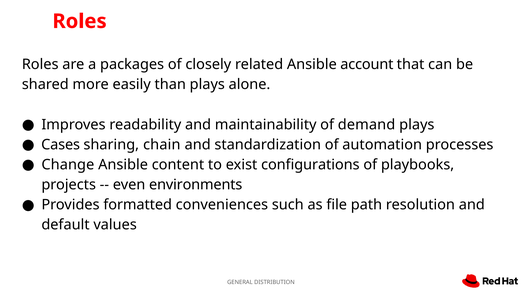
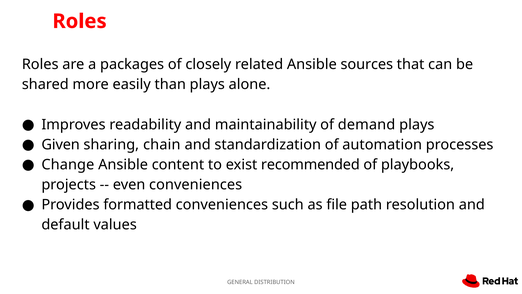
account: account -> sources
Cases: Cases -> Given
configurations: configurations -> recommended
even environments: environments -> conveniences
